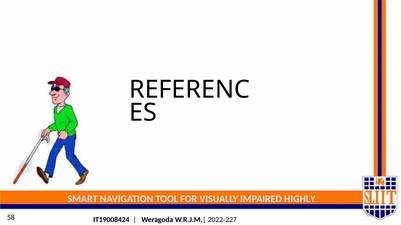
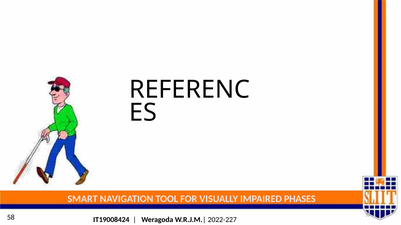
HIGHLY: HIGHLY -> PHASES
